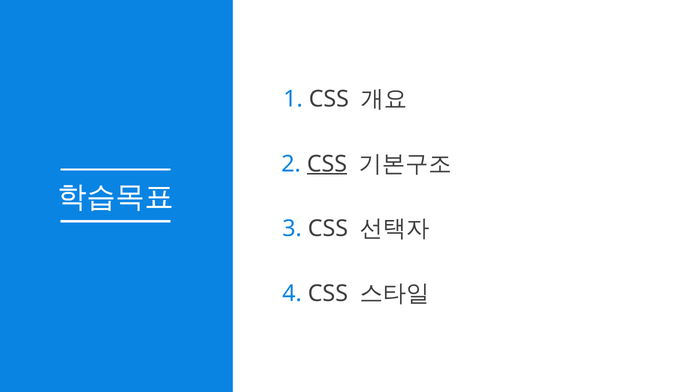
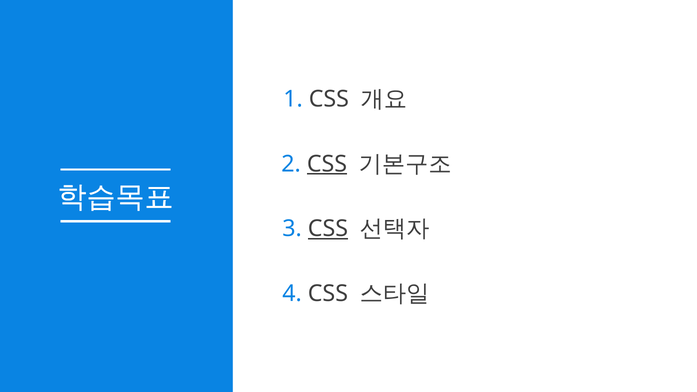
CSS at (328, 229) underline: none -> present
